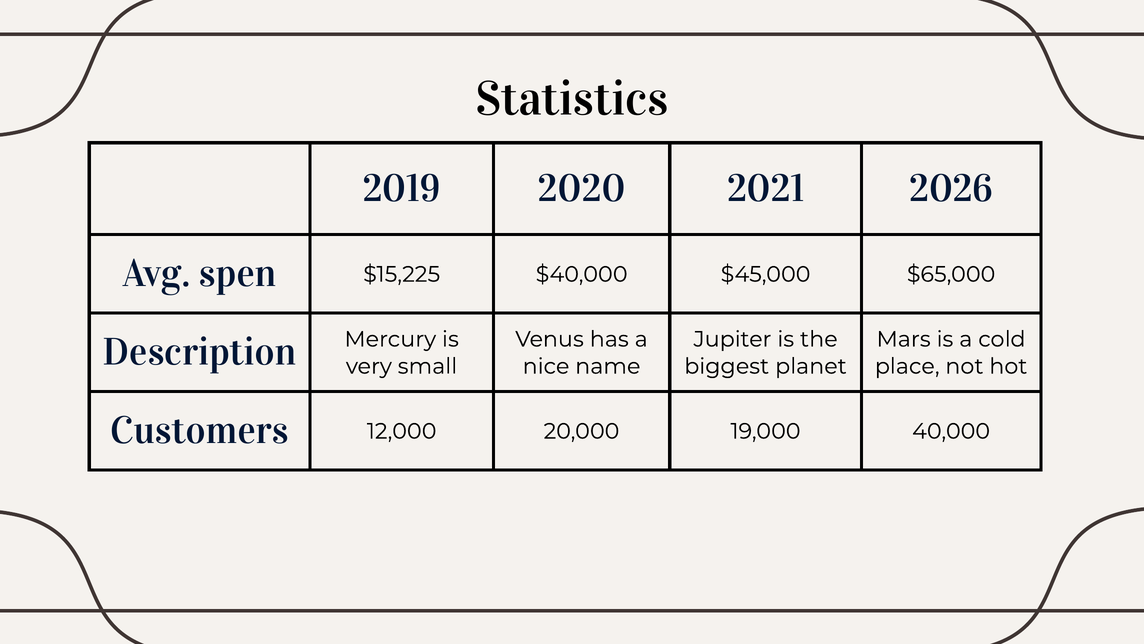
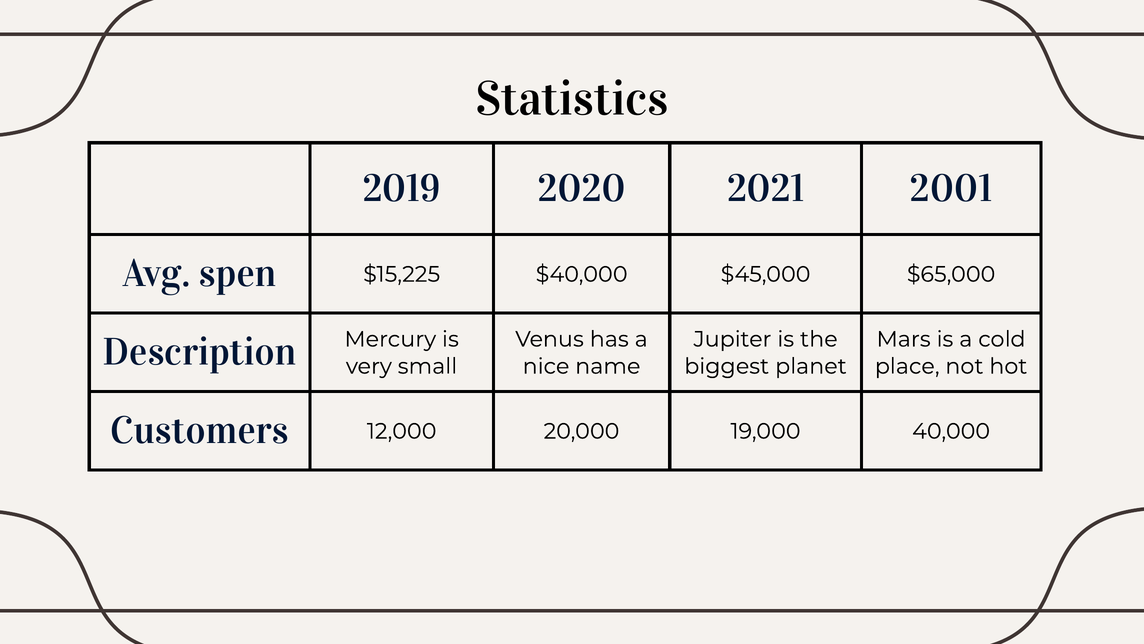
2026: 2026 -> 2001
